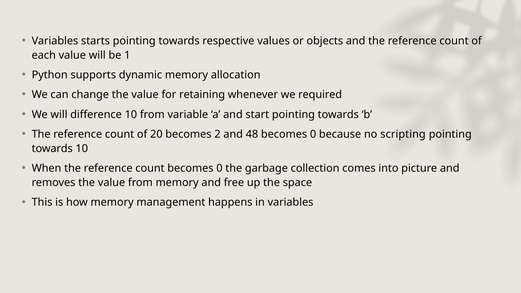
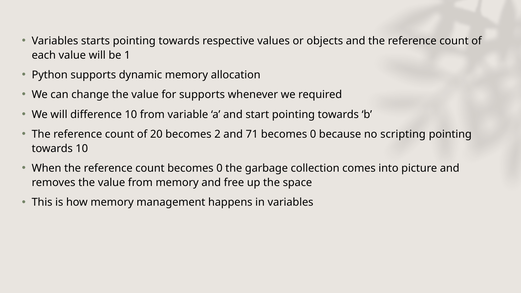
for retaining: retaining -> supports
48: 48 -> 71
